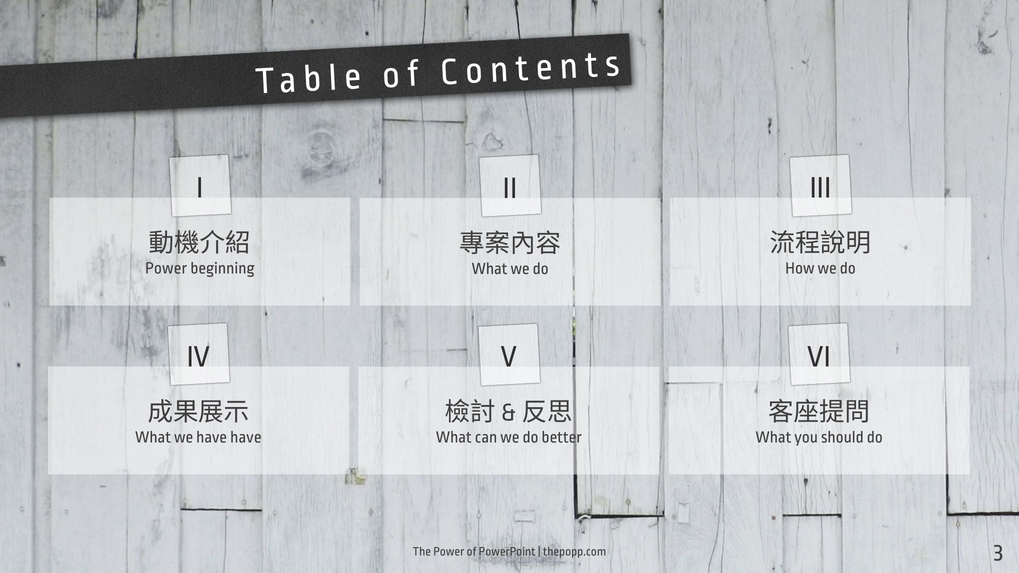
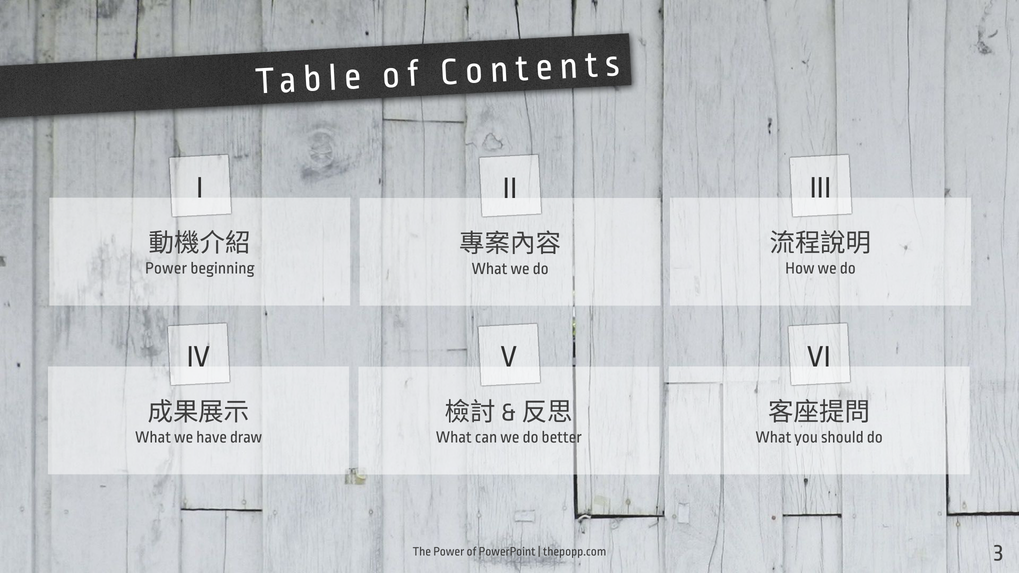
have have: have -> draw
